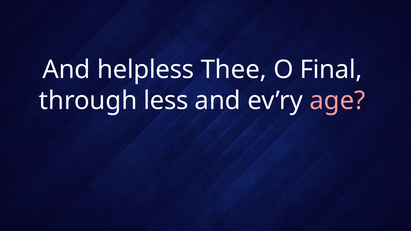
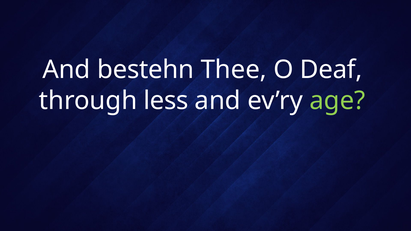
helpless: helpless -> bestehn
Final: Final -> Deaf
age colour: pink -> light green
